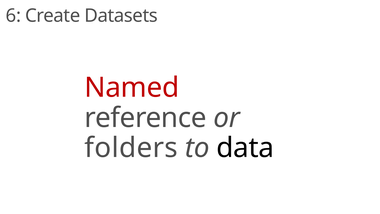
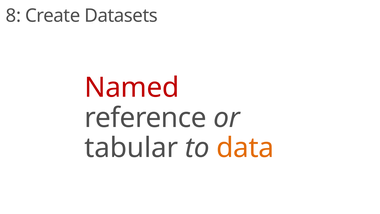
6: 6 -> 8
folders: folders -> tabular
data colour: black -> orange
